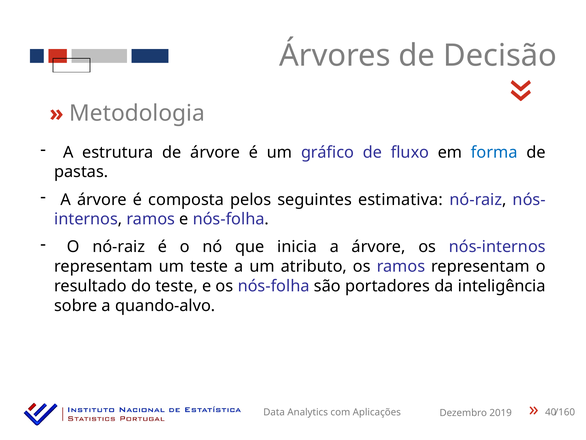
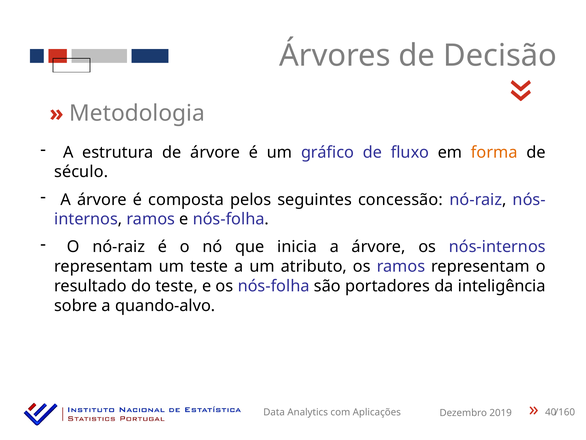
forma colour: blue -> orange
pastas: pastas -> século
estimativa: estimativa -> concessão
